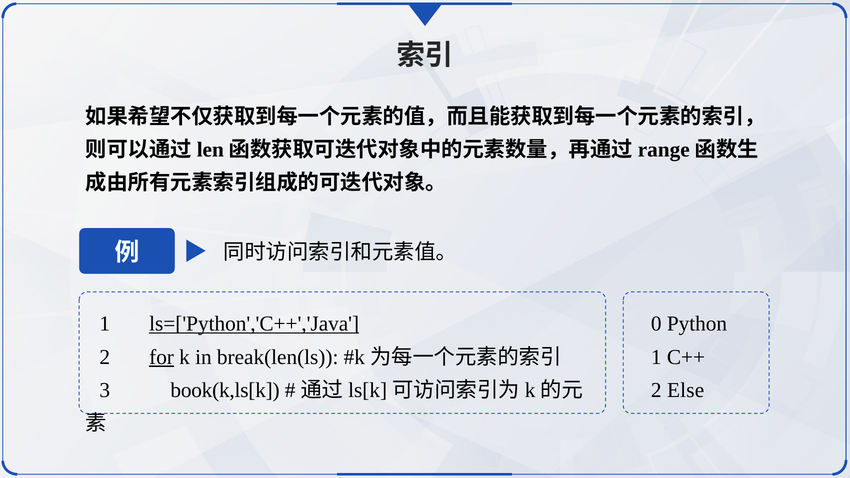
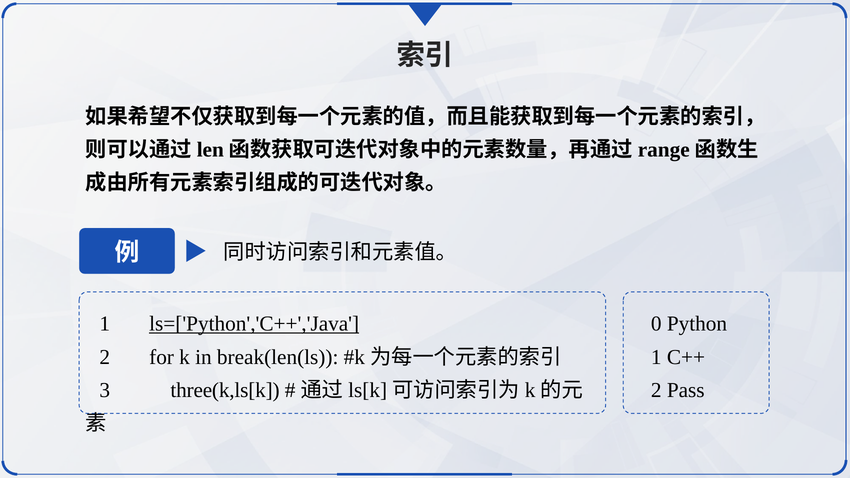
for underline: present -> none
book(k,ls[k: book(k,ls[k -> three(k,ls[k
Else: Else -> Pass
